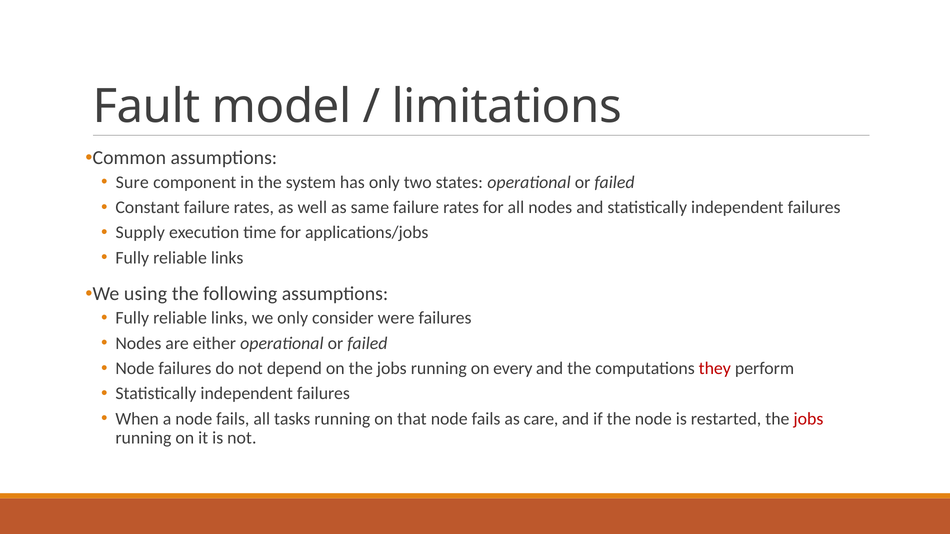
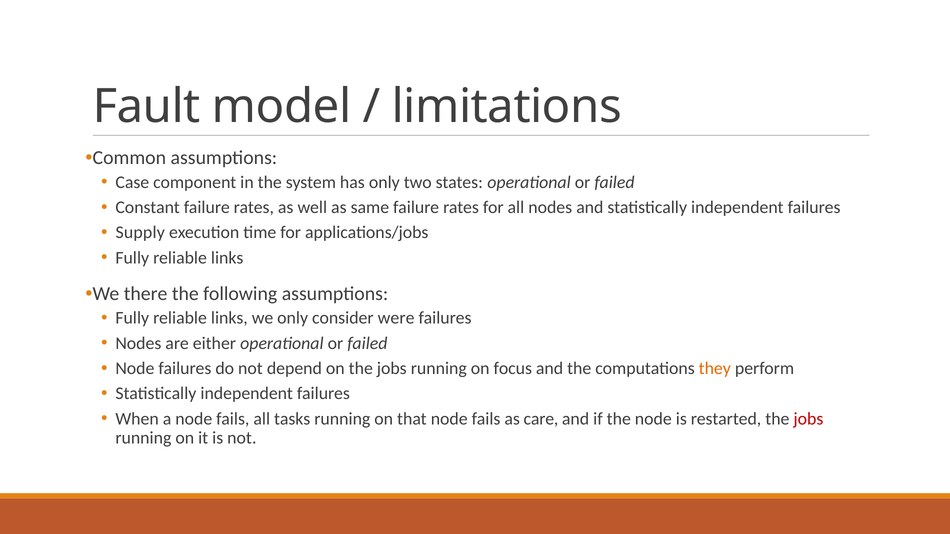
Sure: Sure -> Case
using: using -> there
every: every -> focus
they colour: red -> orange
